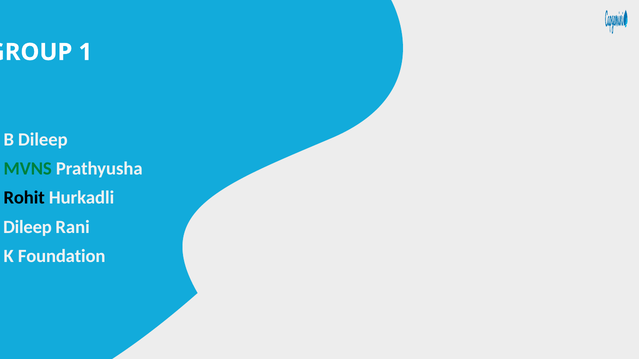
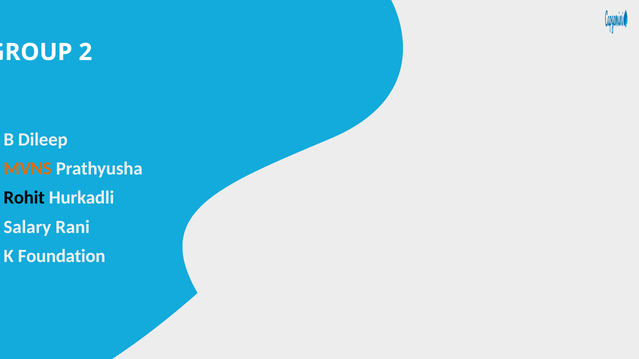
1: 1 -> 2
MVNS colour: green -> orange
Dileep at (27, 227): Dileep -> Salary
